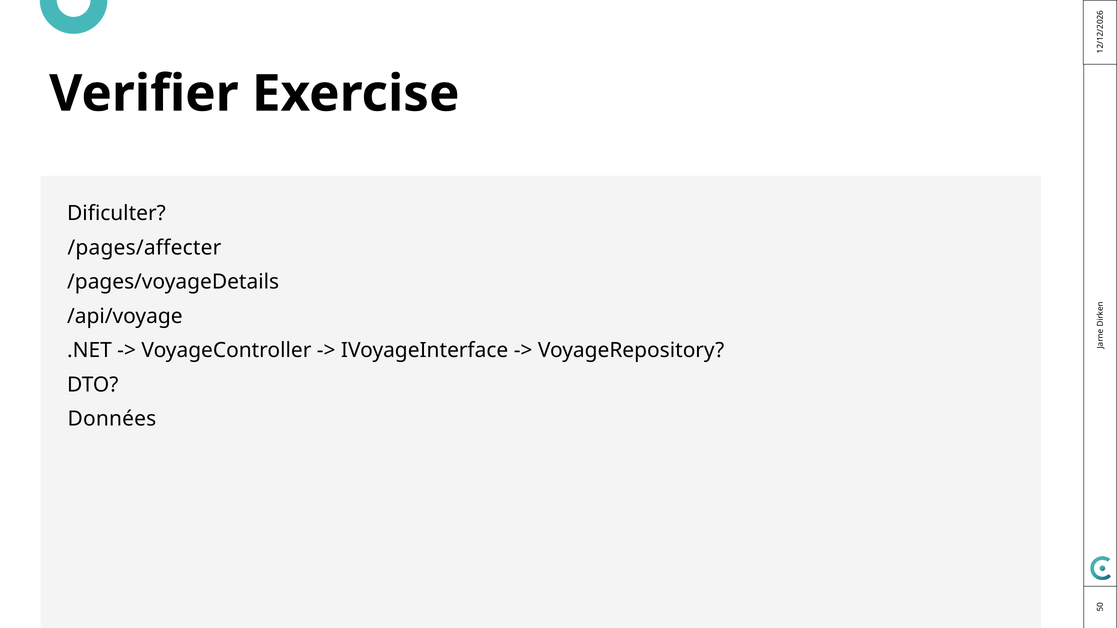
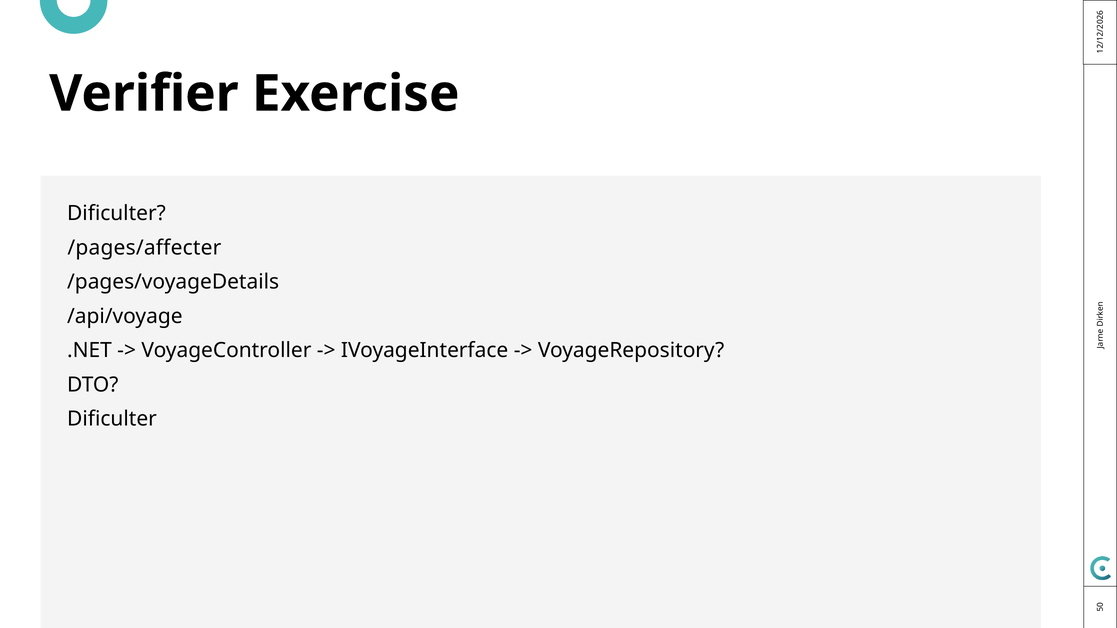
Données at (112, 419): Données -> Dificulter
